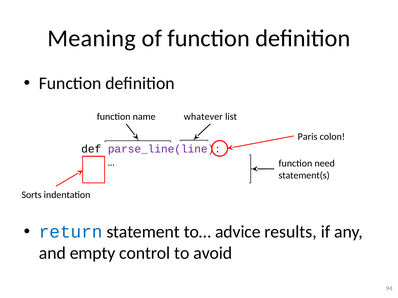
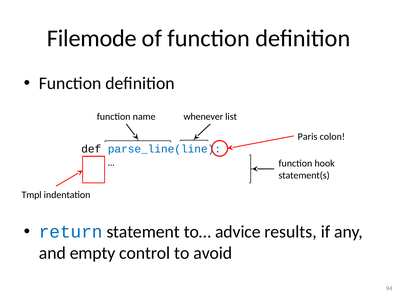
Meaning: Meaning -> Filemode
whatever: whatever -> whenever
parse_line(line colour: purple -> blue
need: need -> hook
Sorts: Sorts -> Tmpl
